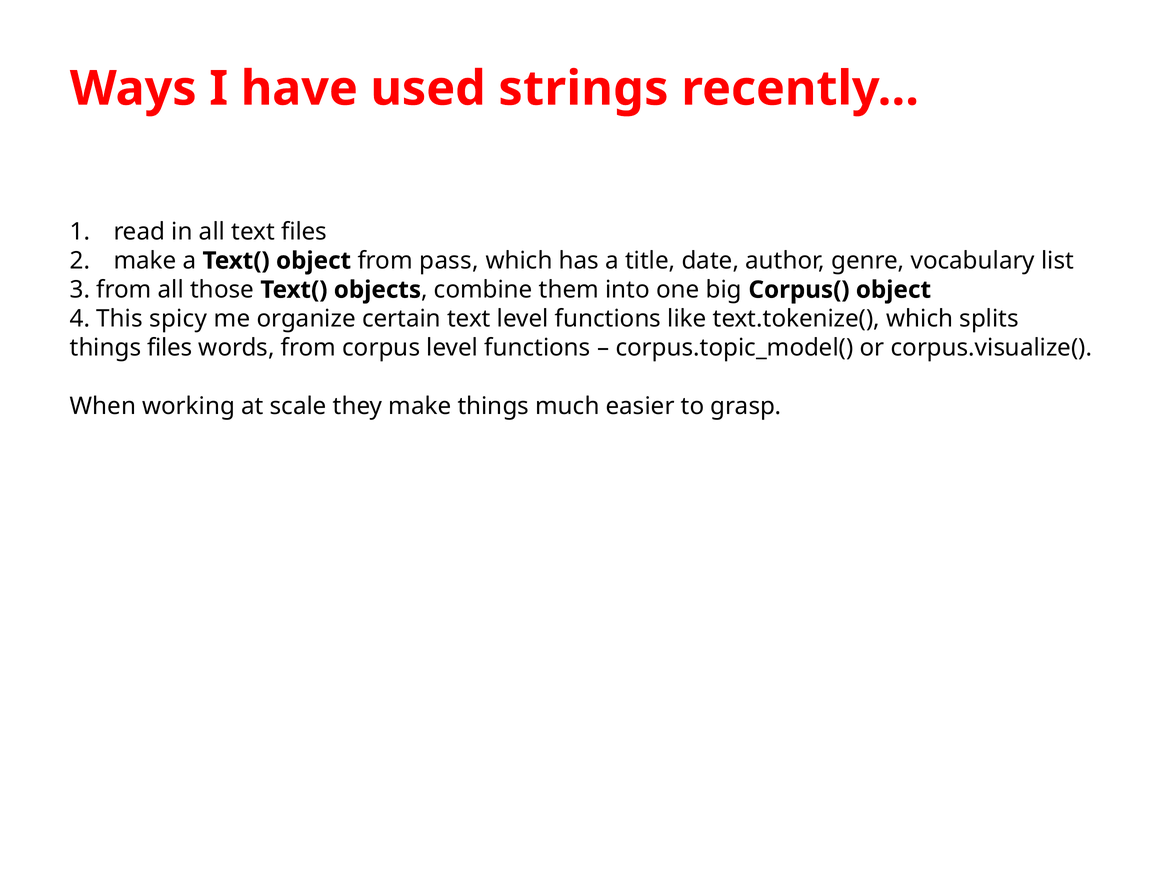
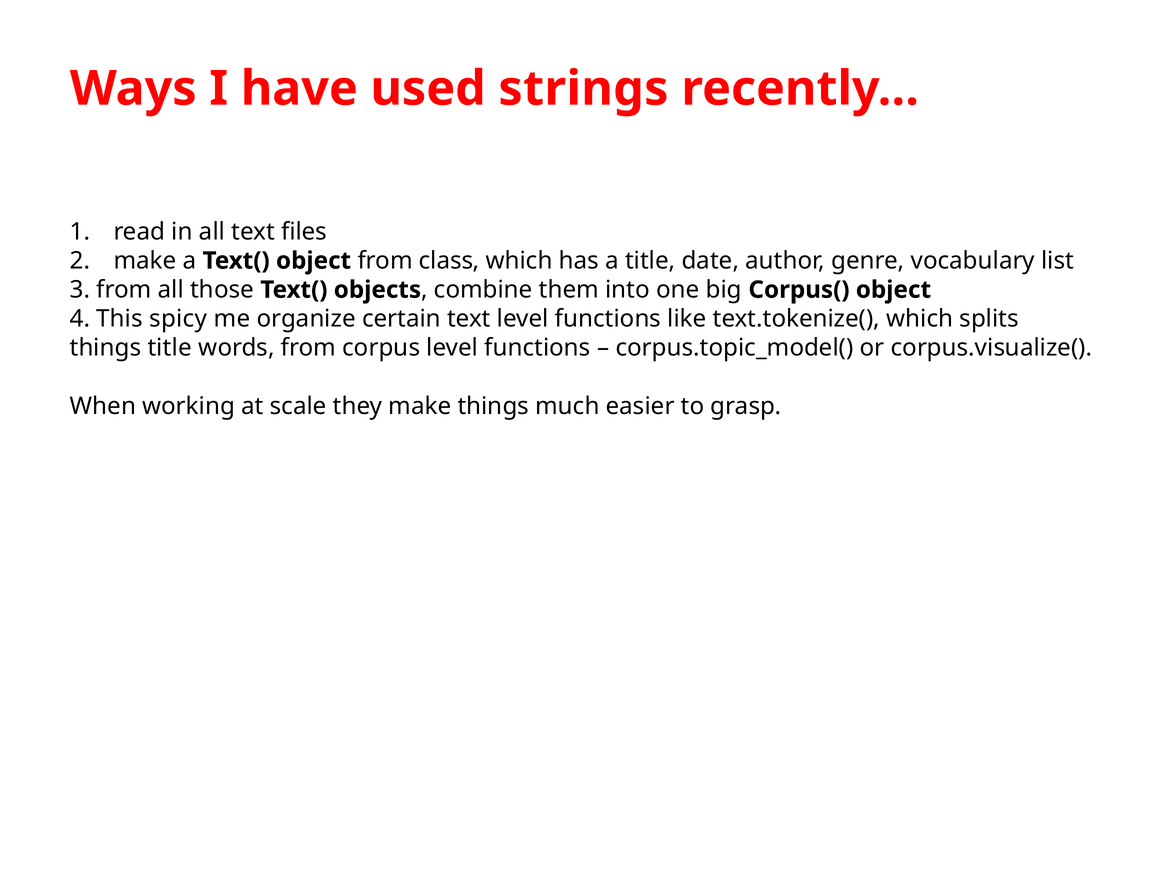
pass: pass -> class
things files: files -> title
